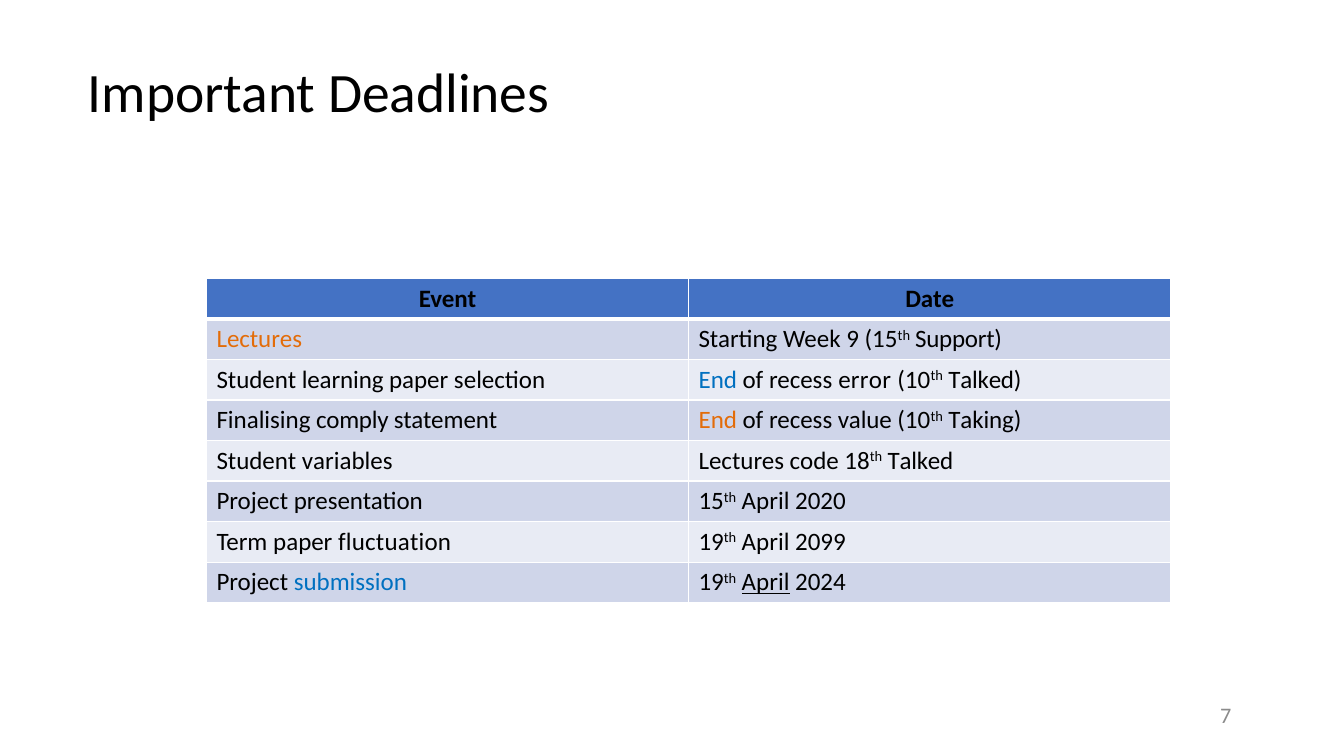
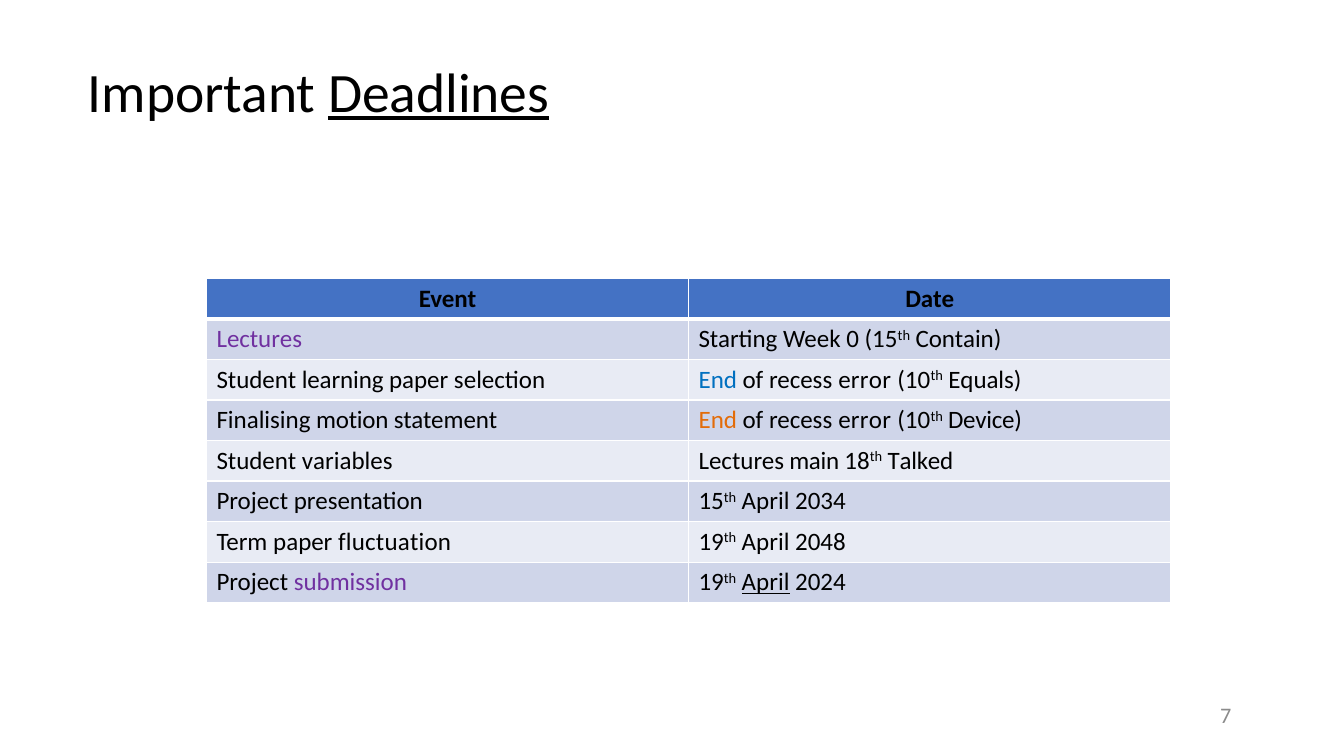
Deadlines underline: none -> present
Lectures at (259, 339) colour: orange -> purple
9: 9 -> 0
Support: Support -> Contain
10th Talked: Talked -> Equals
comply: comply -> motion
value at (865, 420): value -> error
Taking: Taking -> Device
code: code -> main
2020: 2020 -> 2034
2099: 2099 -> 2048
submission colour: blue -> purple
